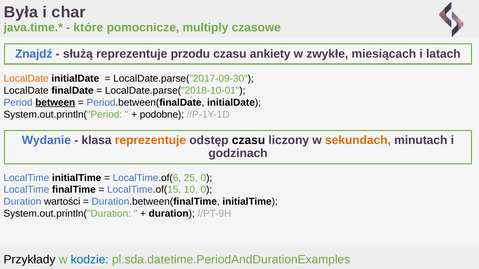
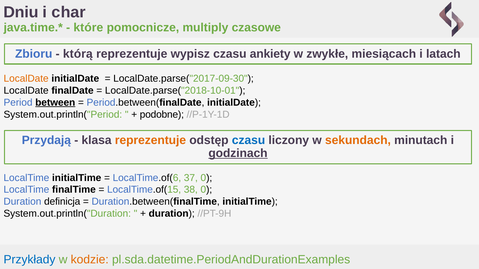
Była: Była -> Dniu
Znajdź: Znajdź -> Zbioru
służą: służą -> którą
przodu: przodu -> wypisz
Wydanie: Wydanie -> Przydają
czasu at (249, 141) colour: black -> blue
godzinach underline: none -> present
25: 25 -> 37
10: 10 -> 38
wartości: wartości -> definicja
Przykłady colour: black -> blue
kodzie colour: blue -> orange
